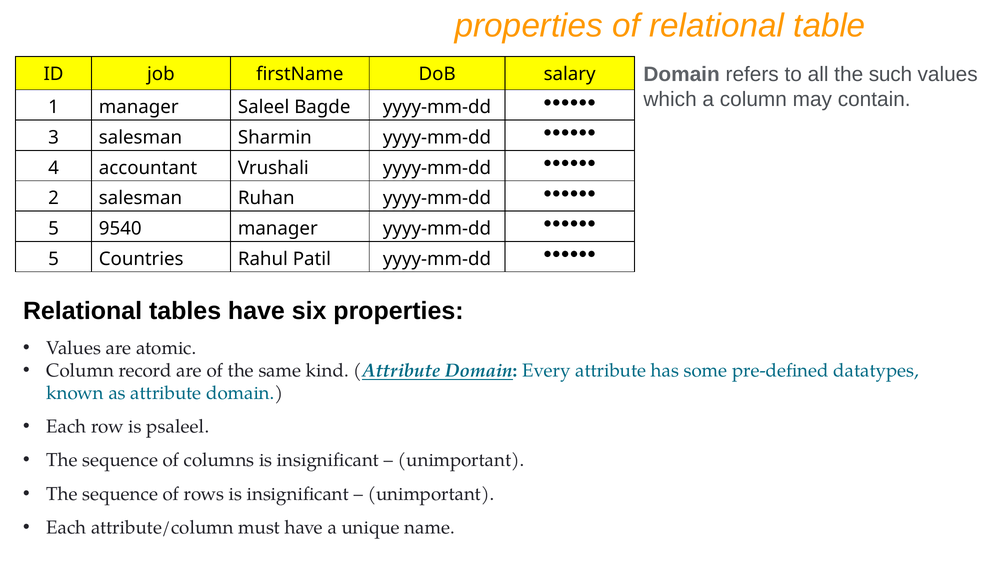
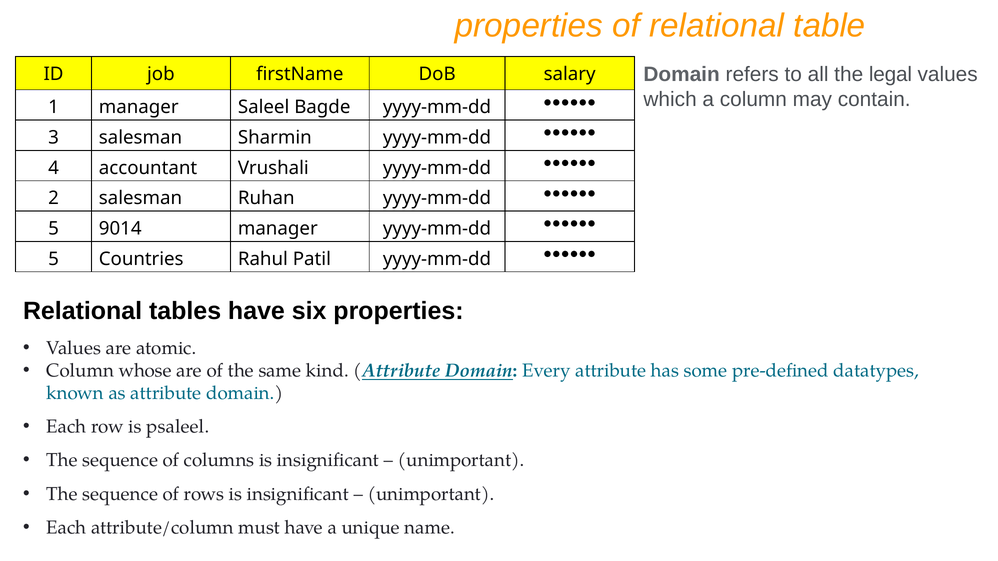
such: such -> legal
9540: 9540 -> 9014
record: record -> whose
